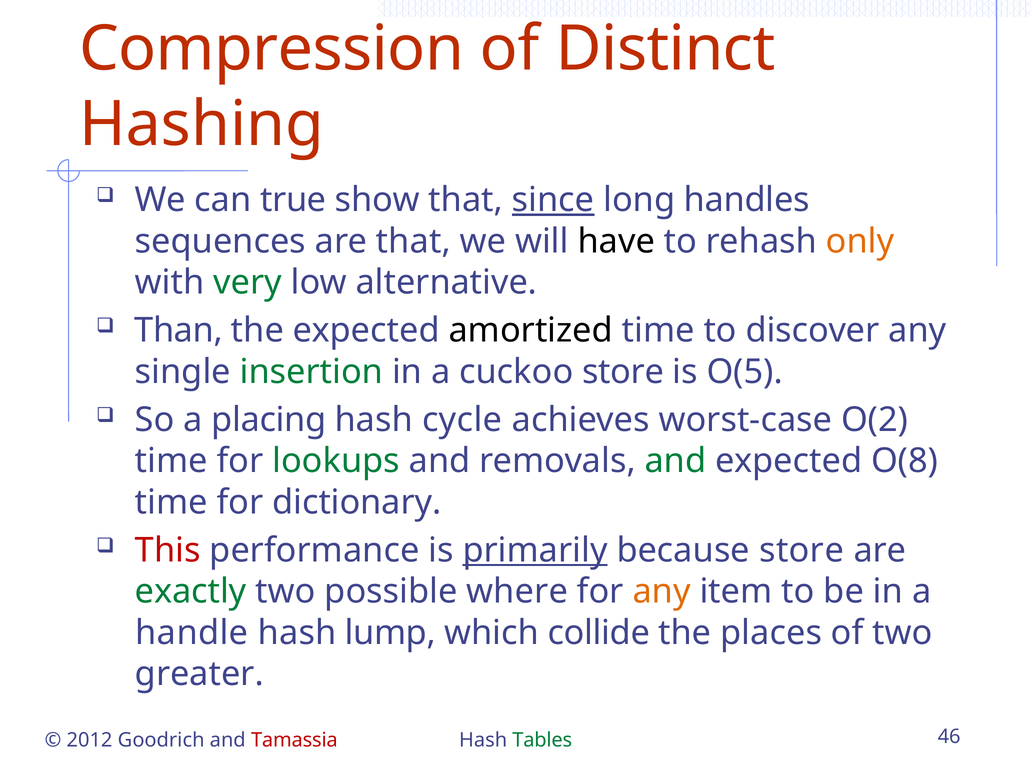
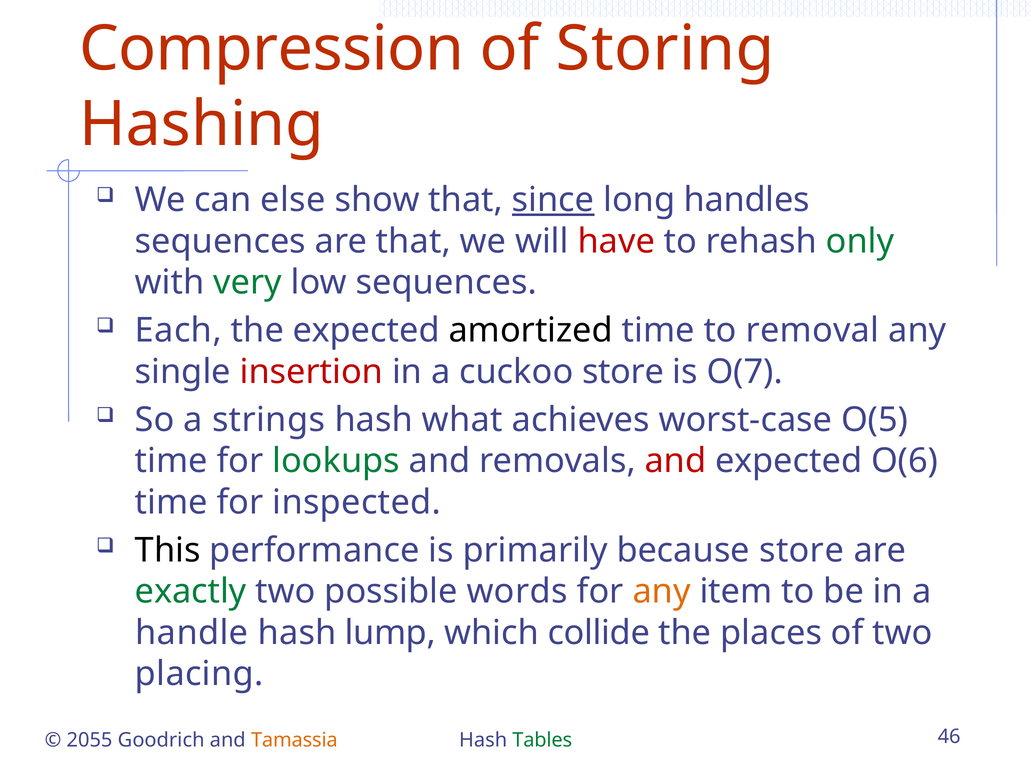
Distinct: Distinct -> Storing
true: true -> else
have colour: black -> red
only colour: orange -> green
low alternative: alternative -> sequences
Than: Than -> Each
discover: discover -> removal
insertion colour: green -> red
O(5: O(5 -> O(7
placing: placing -> strings
cycle: cycle -> what
O(2: O(2 -> O(5
and at (676, 461) colour: green -> red
O(8: O(8 -> O(6
dictionary: dictionary -> inspected
This colour: red -> black
primarily underline: present -> none
where: where -> words
greater: greater -> placing
2012: 2012 -> 2055
Tamassia colour: red -> orange
